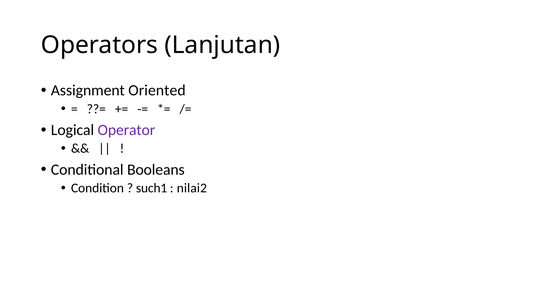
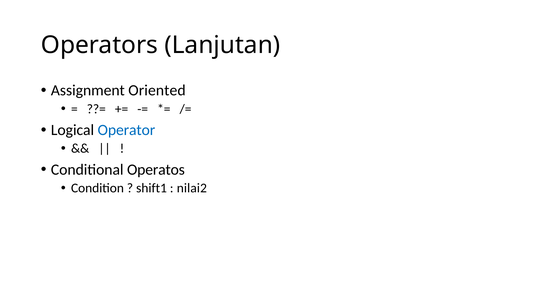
Operator colour: purple -> blue
Booleans: Booleans -> Operatos
such1: such1 -> shift1
